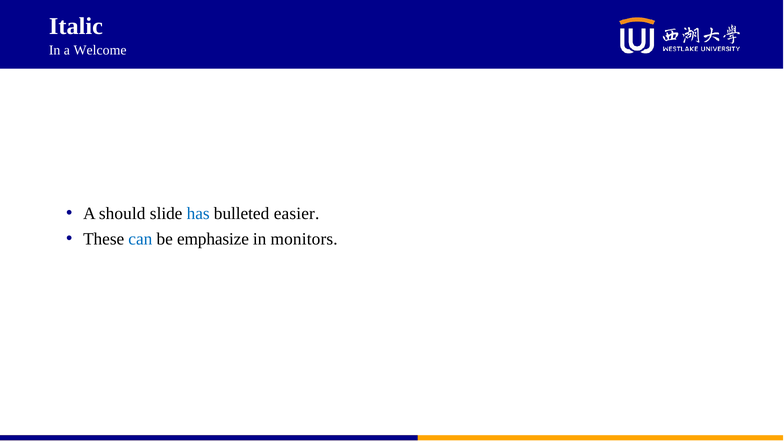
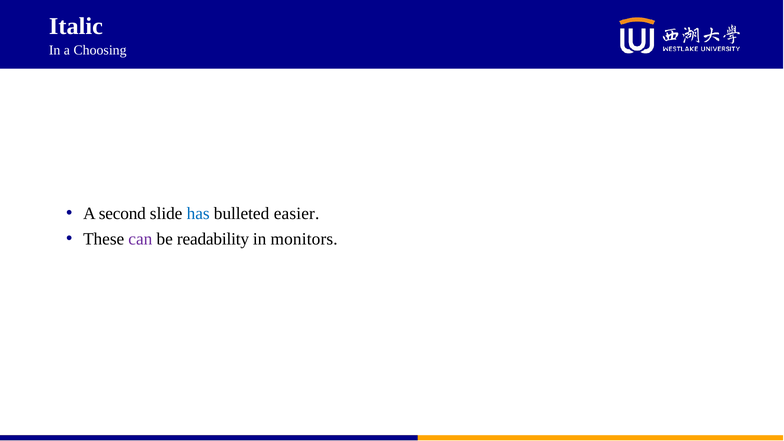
Welcome: Welcome -> Choosing
should: should -> second
can colour: blue -> purple
emphasize: emphasize -> readability
